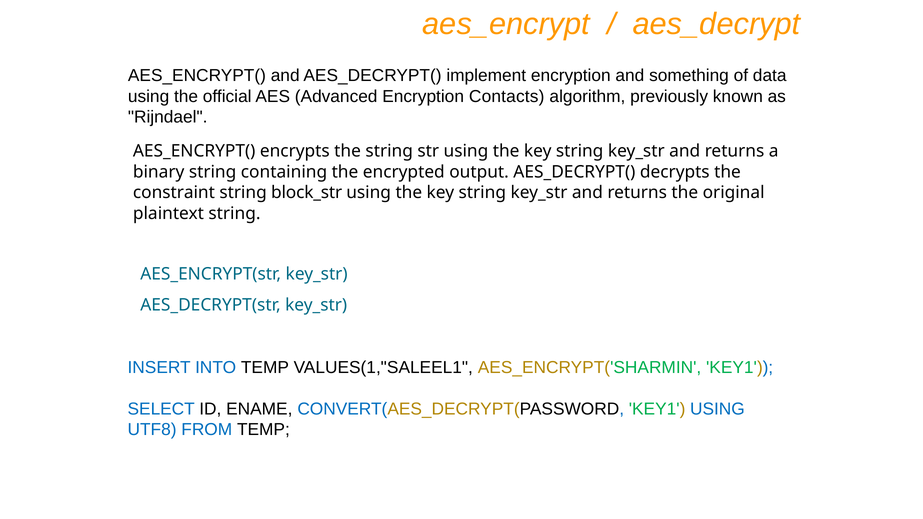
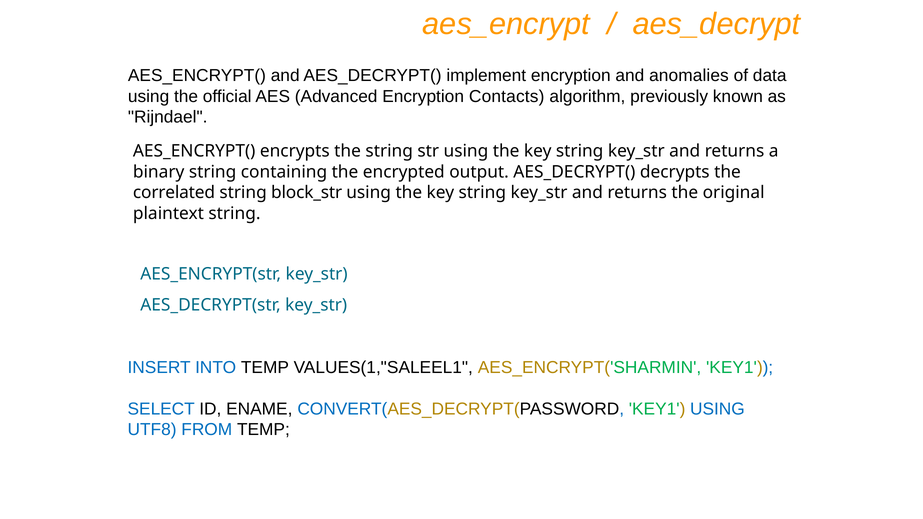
something: something -> anomalies
constraint: constraint -> correlated
